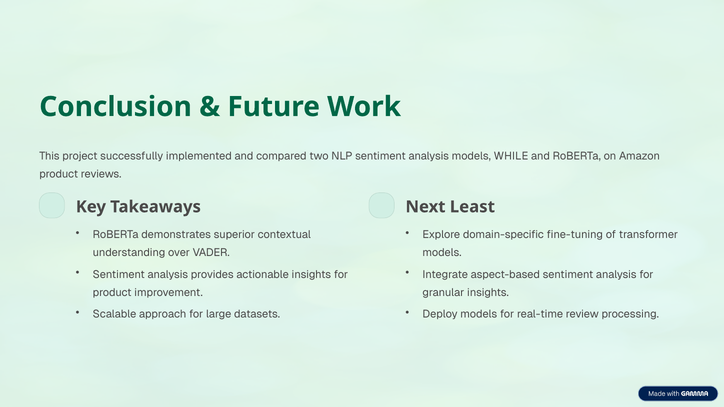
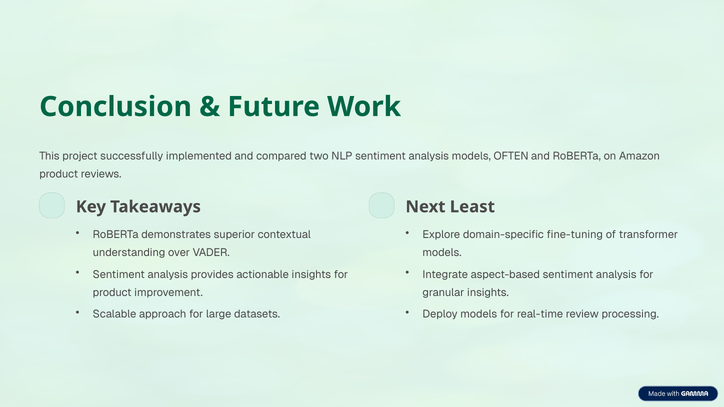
WHILE: WHILE -> OFTEN
